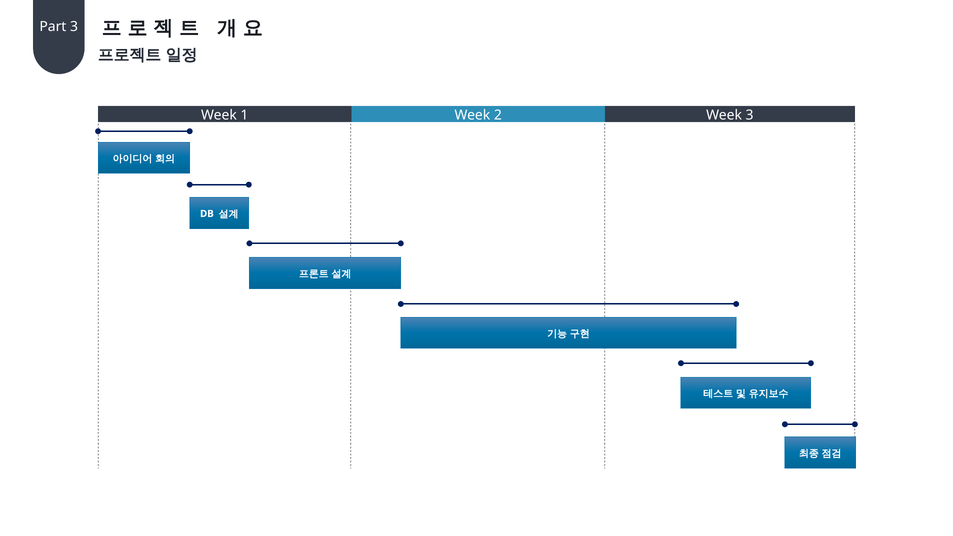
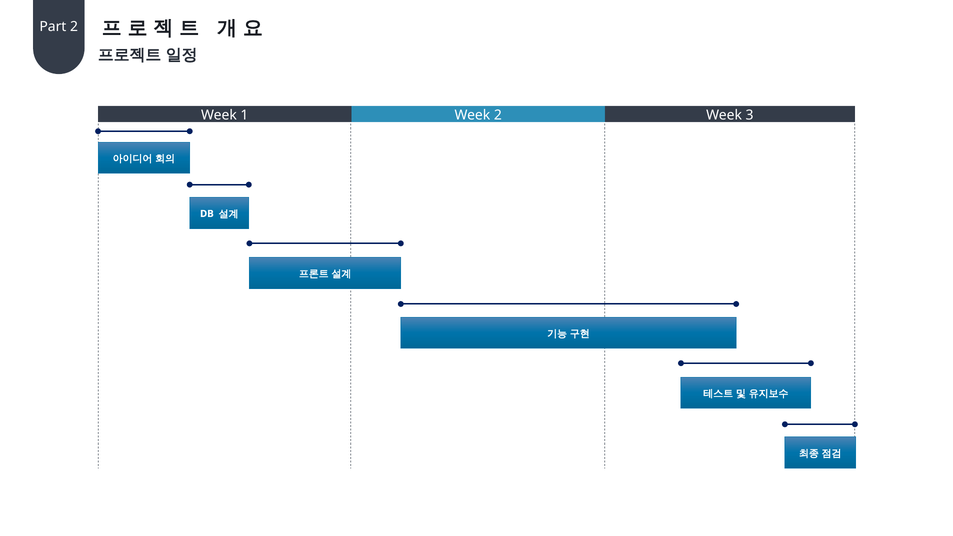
Part 3: 3 -> 2
